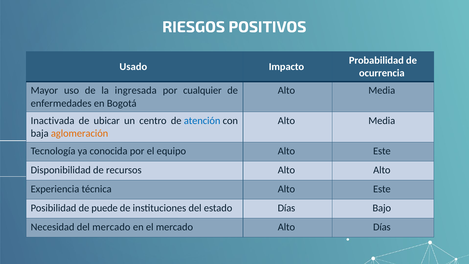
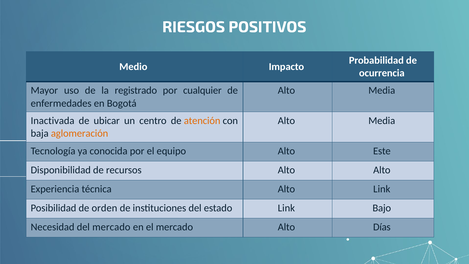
Usado: Usado -> Medio
ingresada: ingresada -> registrado
atención colour: blue -> orange
técnica Alto Este: Este -> Link
puede: puede -> orden
estado Días: Días -> Link
